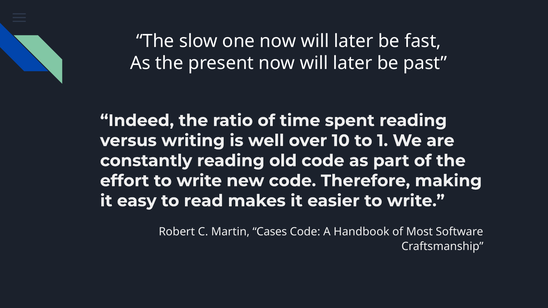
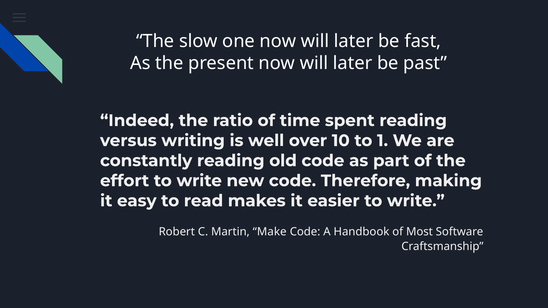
Cases: Cases -> Make
